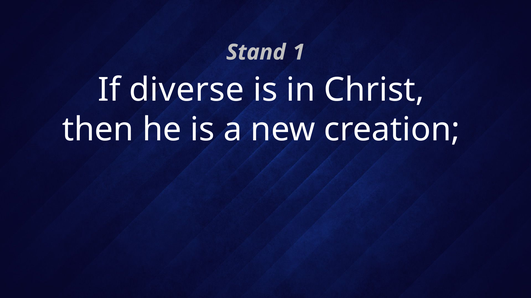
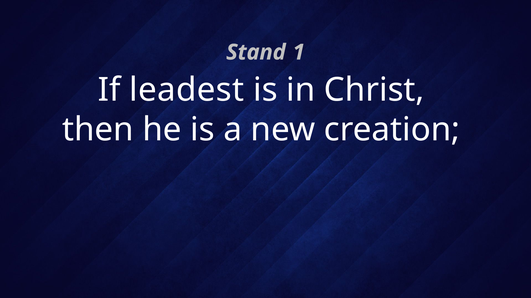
diverse: diverse -> leadest
